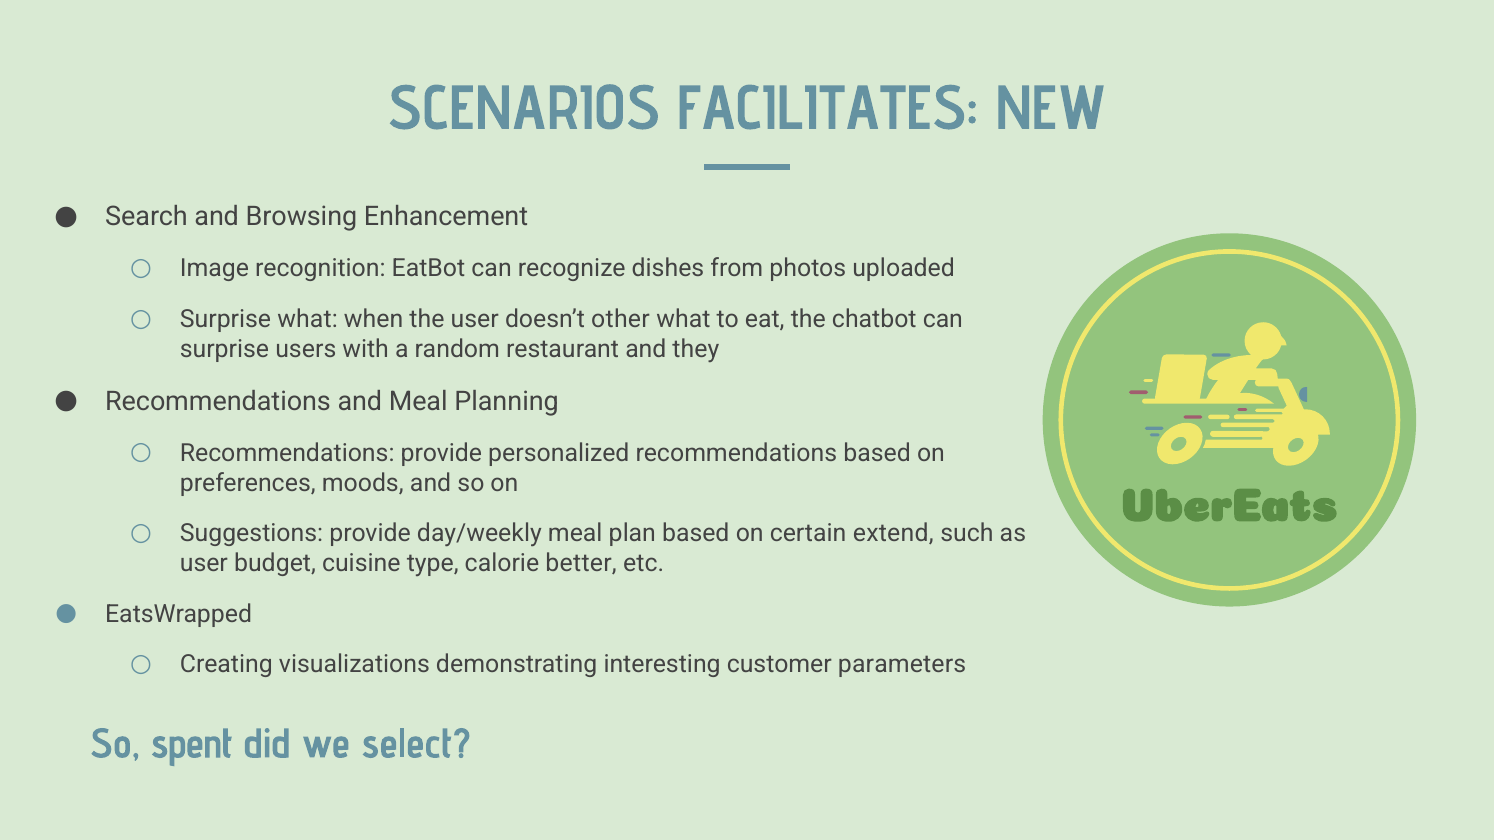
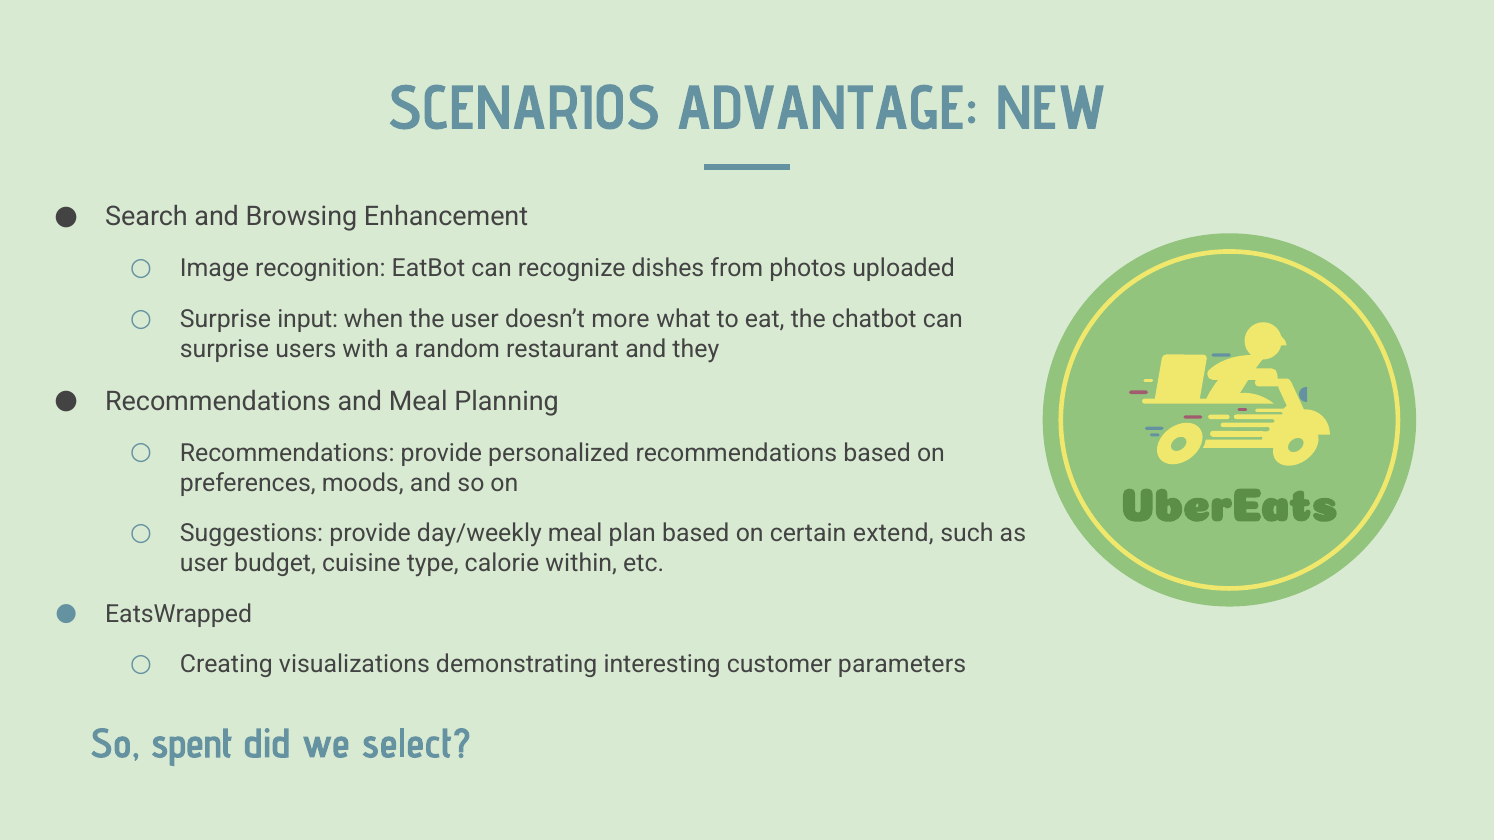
FACILITATES: FACILITATES -> ADVANTAGE
Surprise what: what -> input
other: other -> more
better: better -> within
